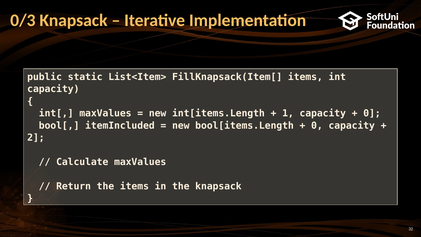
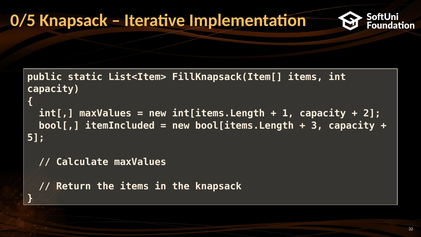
0/3: 0/3 -> 0/5
0 at (372, 113): 0 -> 2
0 at (317, 125): 0 -> 3
2: 2 -> 5
